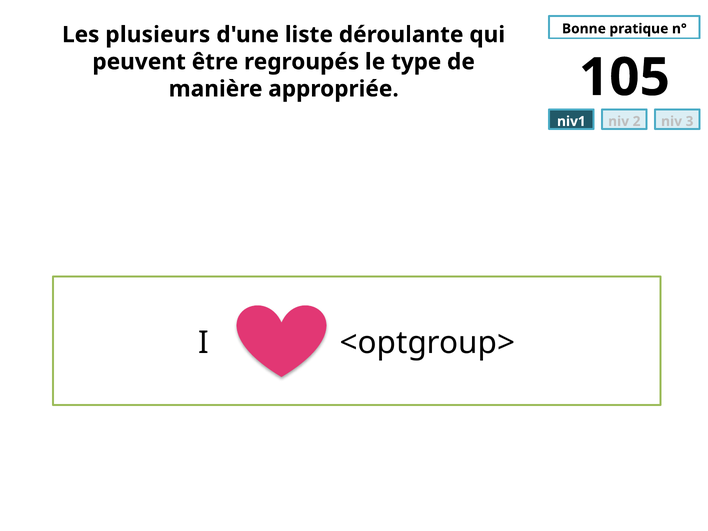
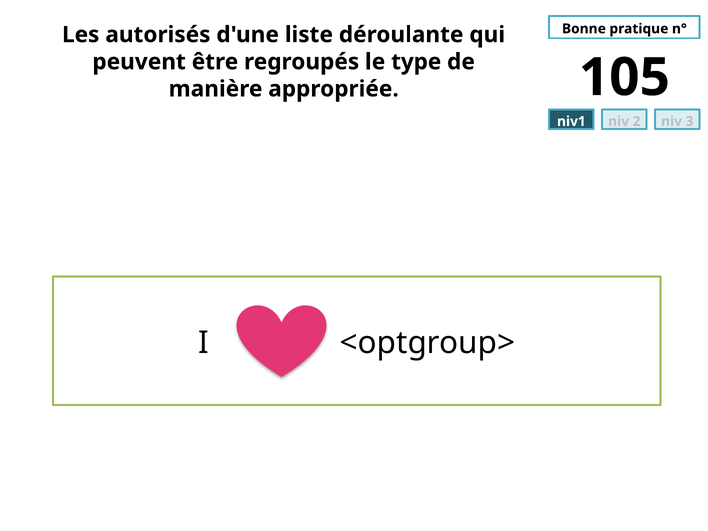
plusieurs: plusieurs -> autorisés
